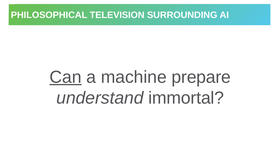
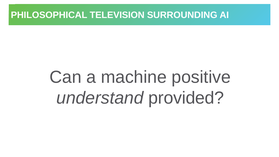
Can underline: present -> none
prepare: prepare -> positive
immortal: immortal -> provided
